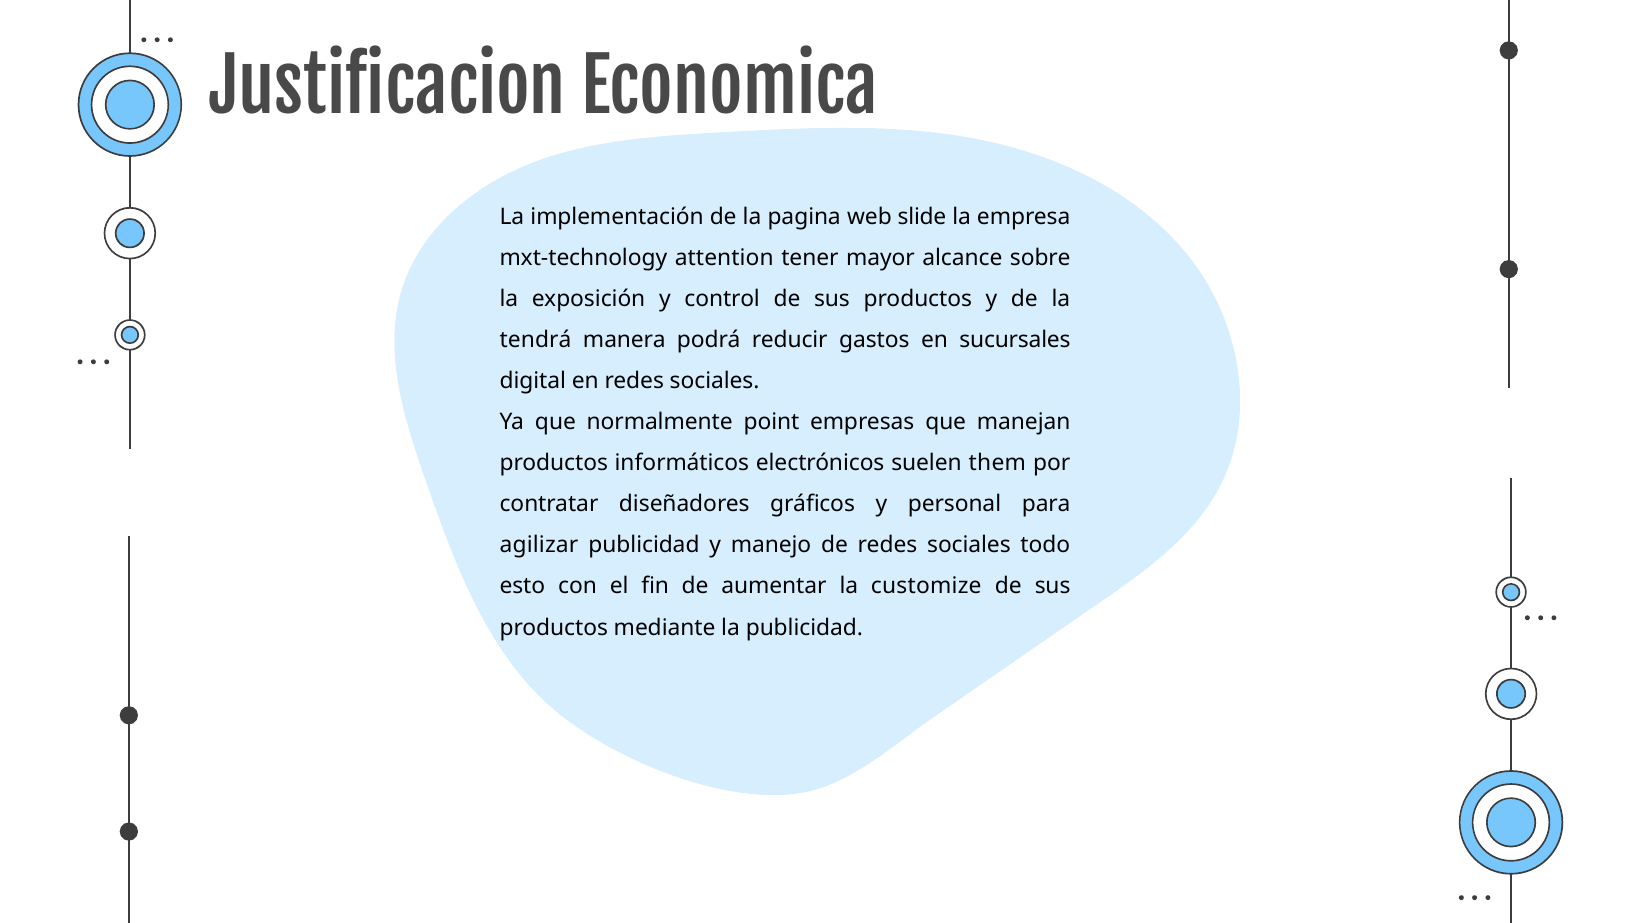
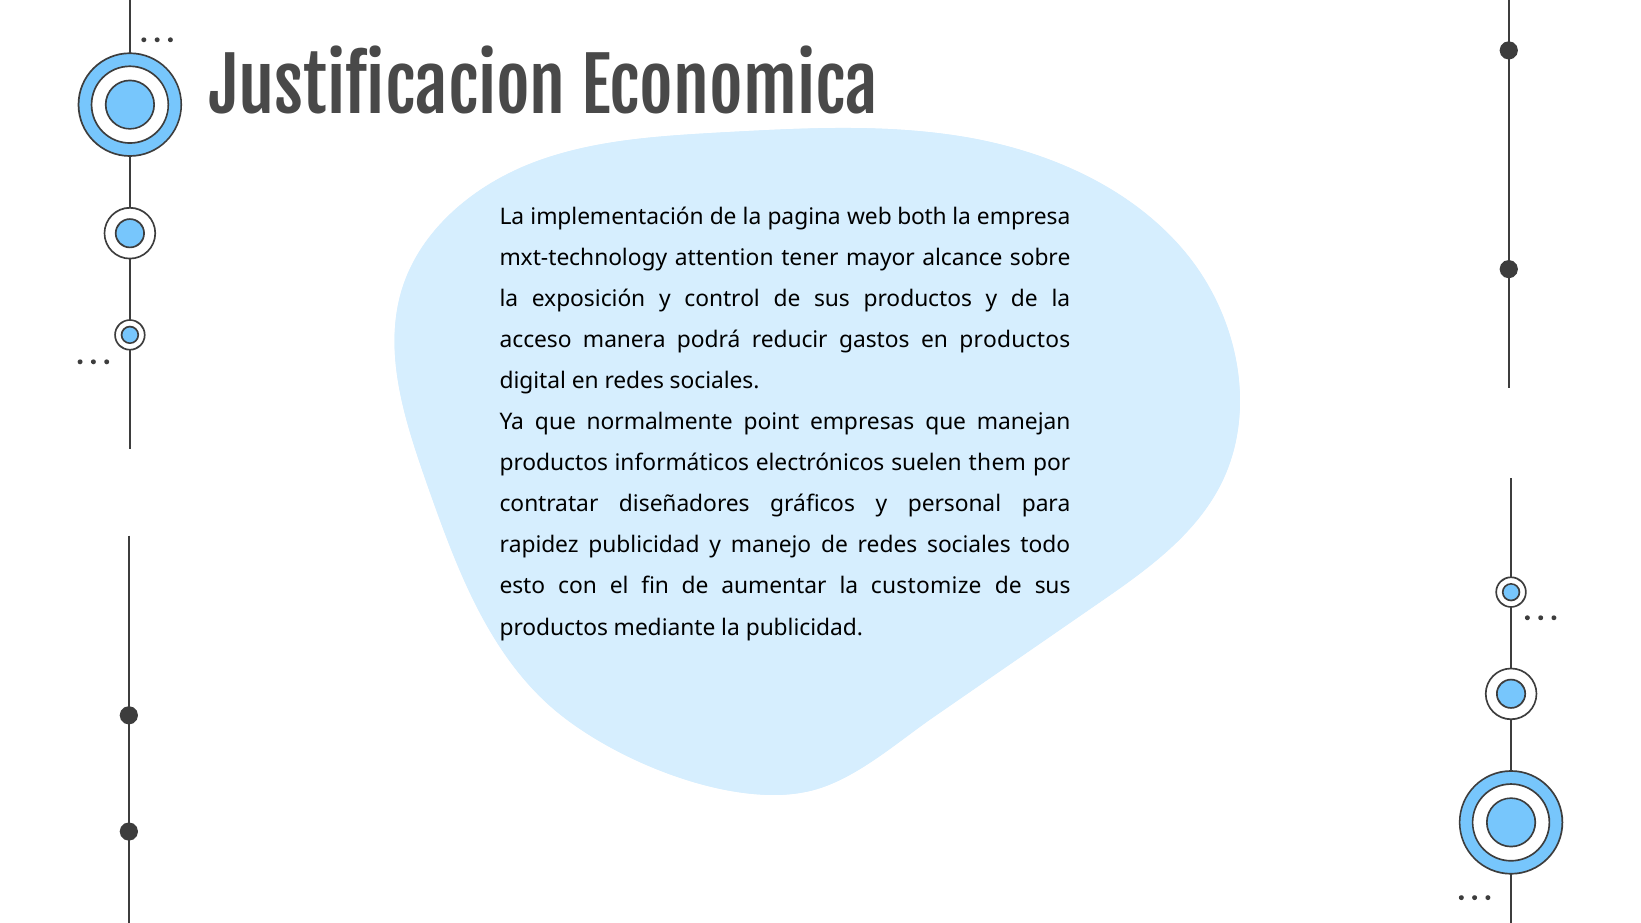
slide: slide -> both
tendrá: tendrá -> acceso
en sucursales: sucursales -> productos
agilizar: agilizar -> rapidez
